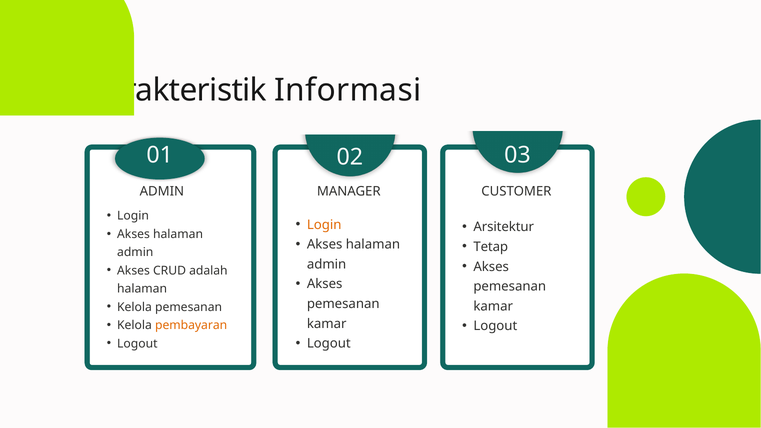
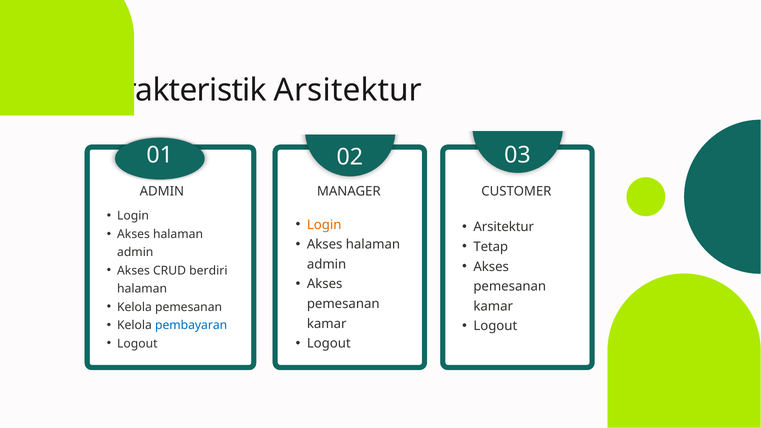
Informasi at (348, 90): Informasi -> Arsitektur
adalah: adalah -> berdiri
pembayaran colour: orange -> blue
